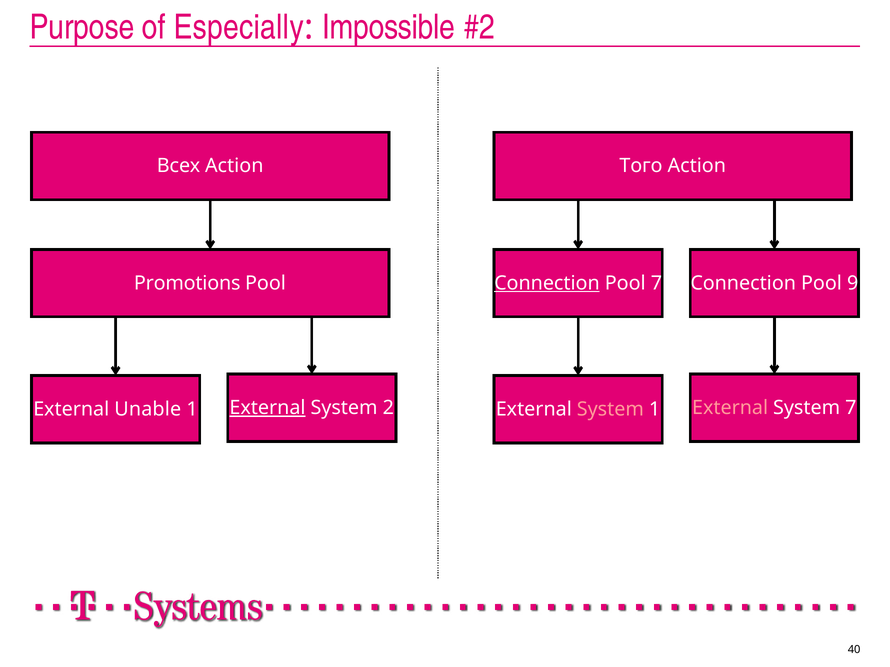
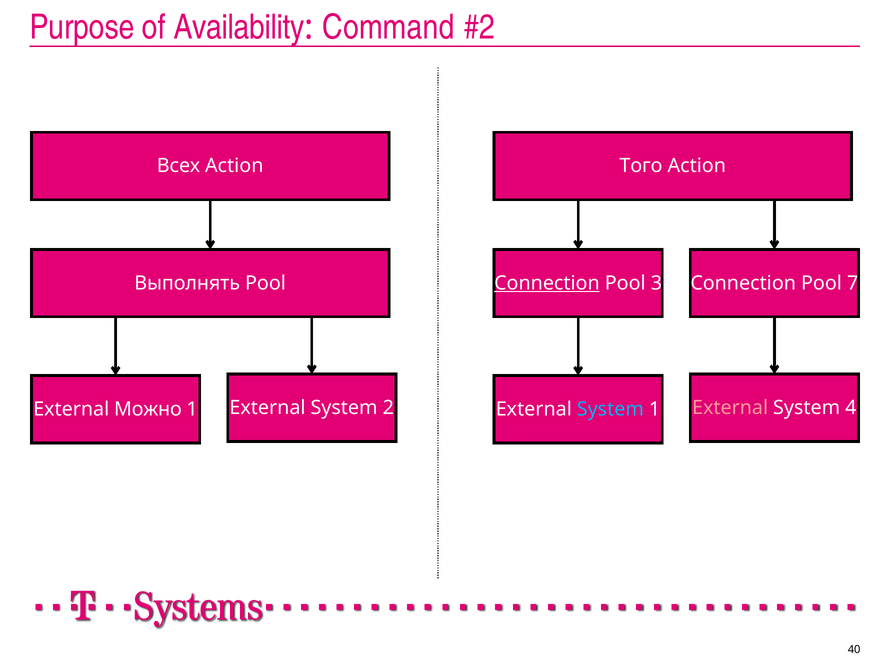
Especially: Especially -> Availability
Impossible: Impossible -> Command
Promotions: Promotions -> Выполнять
Pool 7: 7 -> 3
9: 9 -> 7
Unable: Unable -> Можно
External at (268, 408) underline: present -> none
System at (610, 409) colour: pink -> light blue
System 7: 7 -> 4
